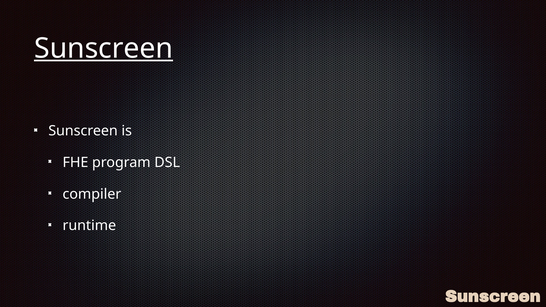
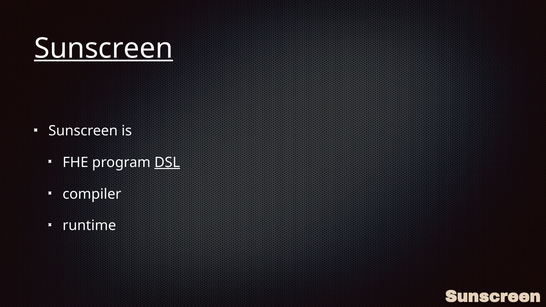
DSL underline: none -> present
